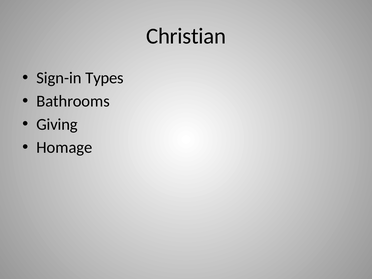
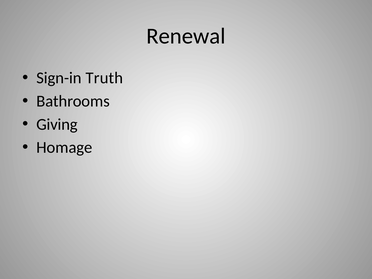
Christian: Christian -> Renewal
Types: Types -> Truth
